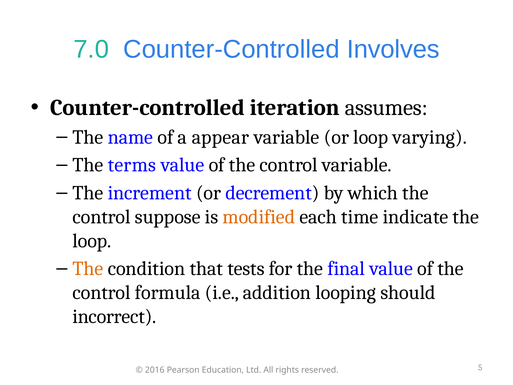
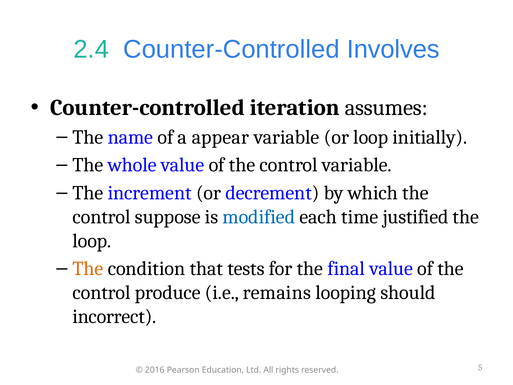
7.0: 7.0 -> 2.4
varying: varying -> initially
terms: terms -> whole
modified colour: orange -> blue
indicate: indicate -> justified
formula: formula -> produce
addition: addition -> remains
